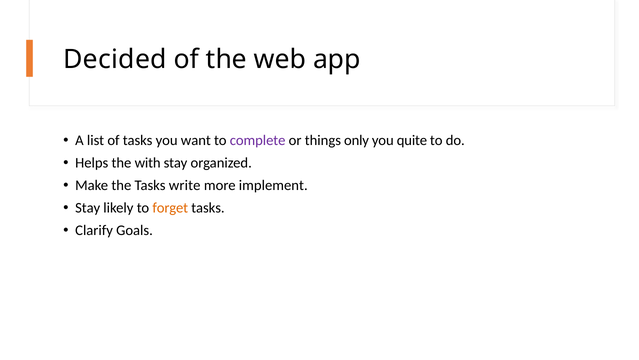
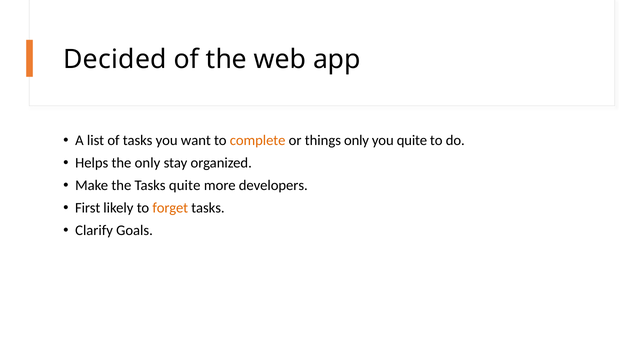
complete colour: purple -> orange
the with: with -> only
Tasks write: write -> quite
implement: implement -> developers
Stay at (88, 208): Stay -> First
